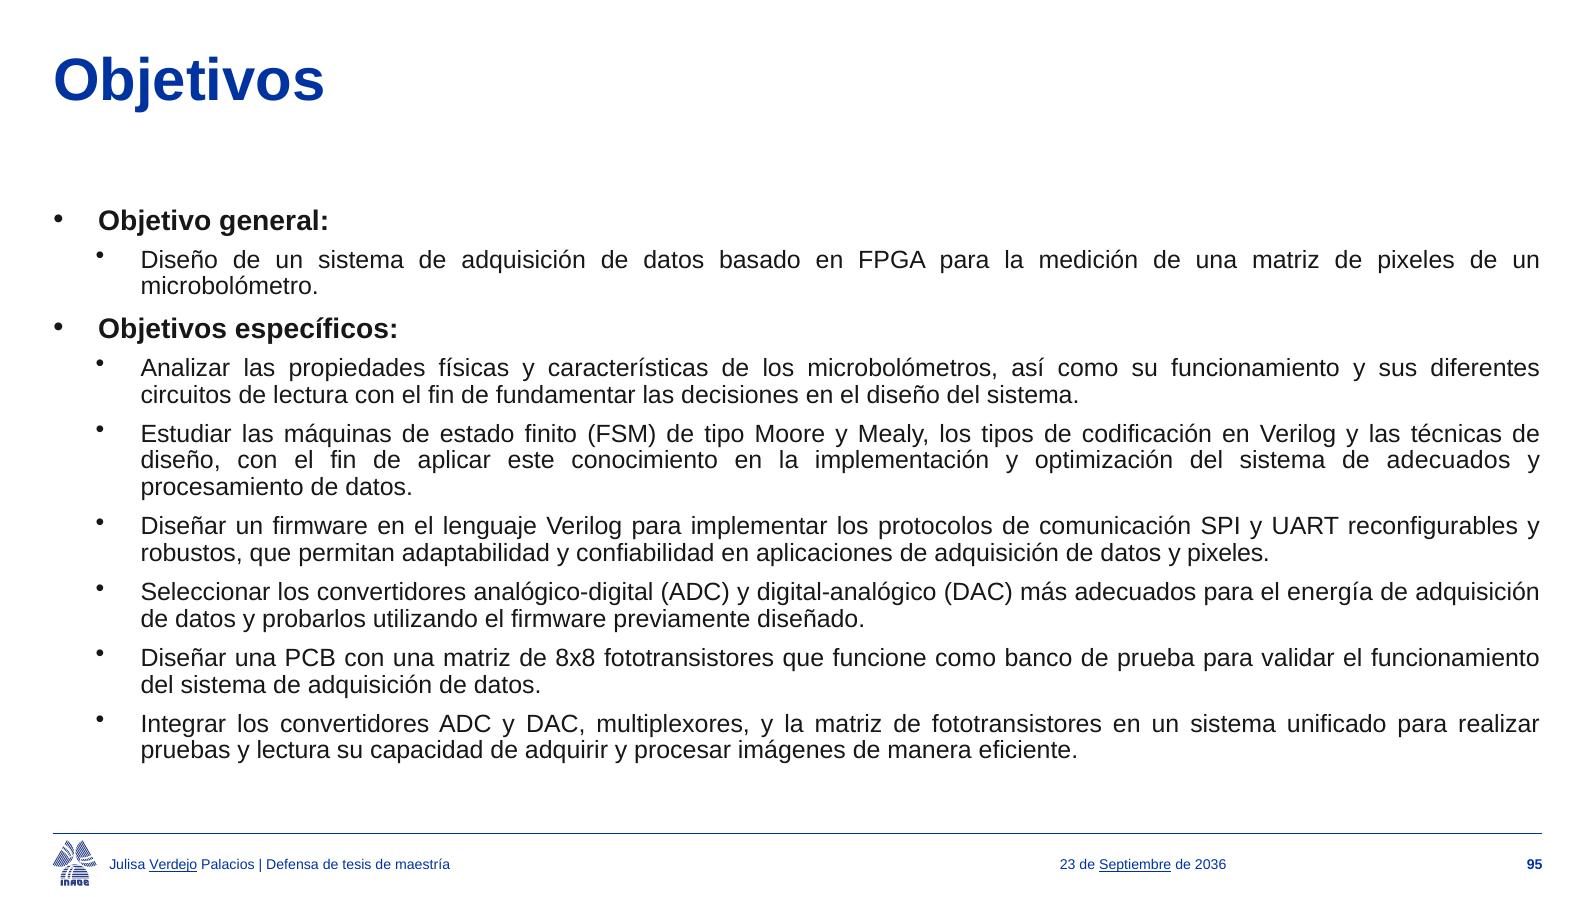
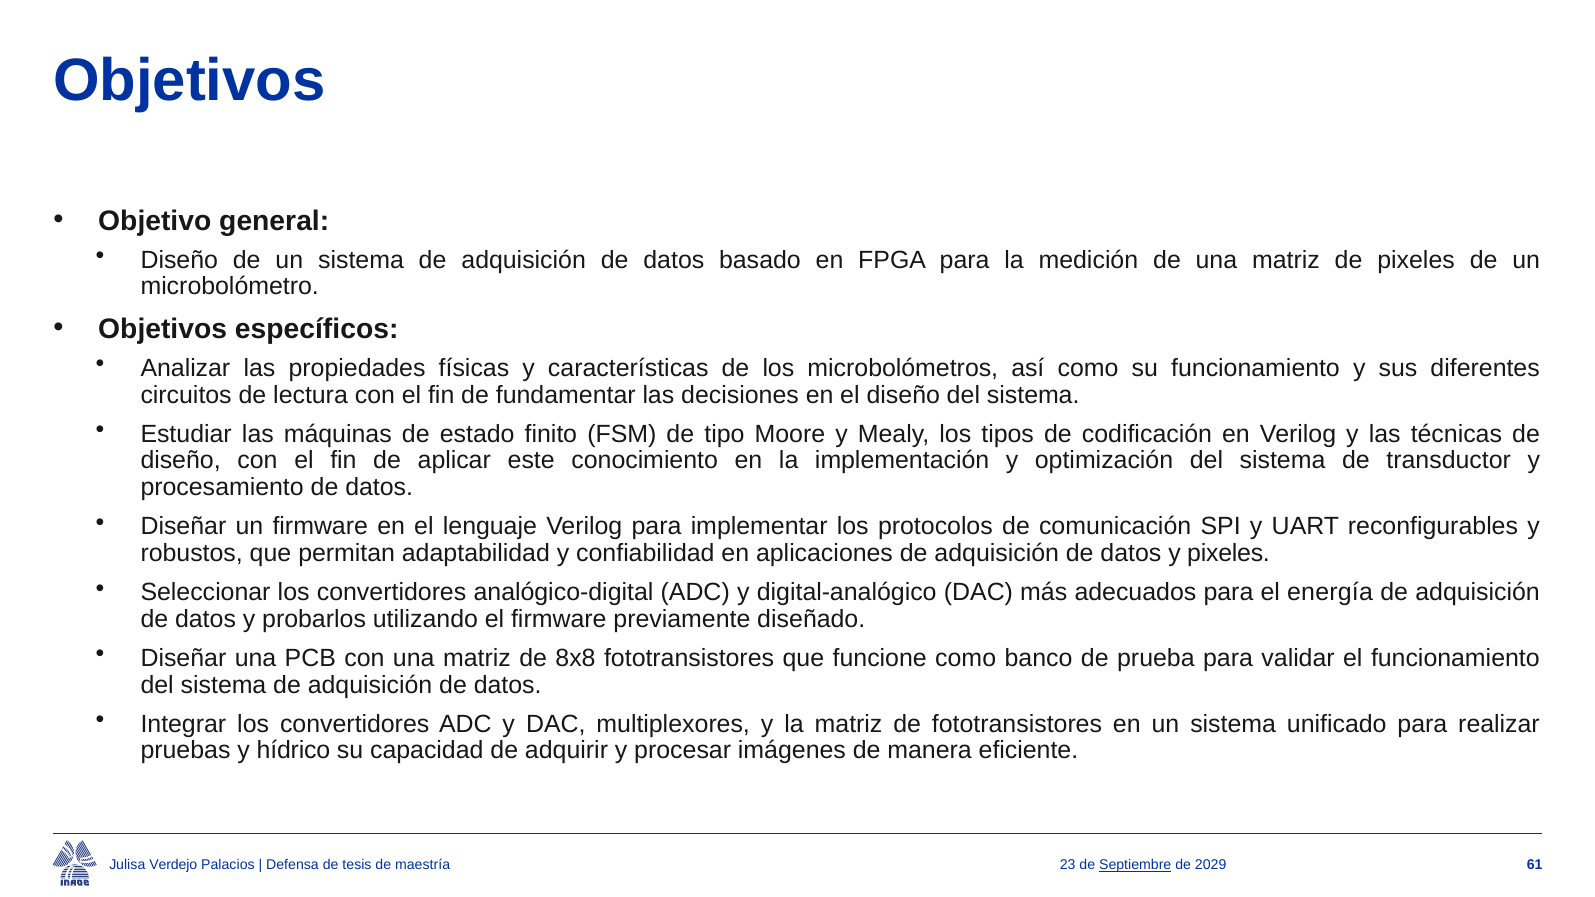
de adecuados: adecuados -> transductor
y lectura: lectura -> hídrico
Verdejo underline: present -> none
2036: 2036 -> 2029
95: 95 -> 61
